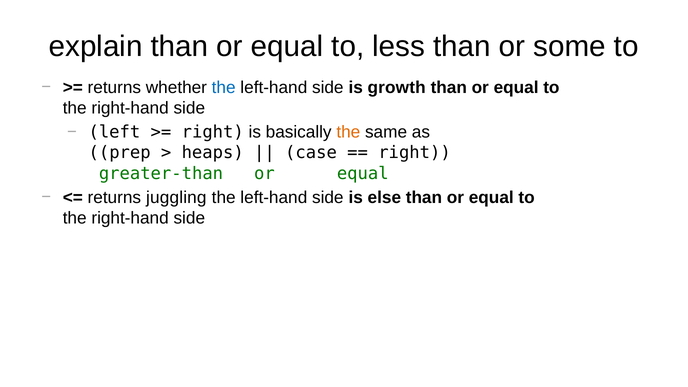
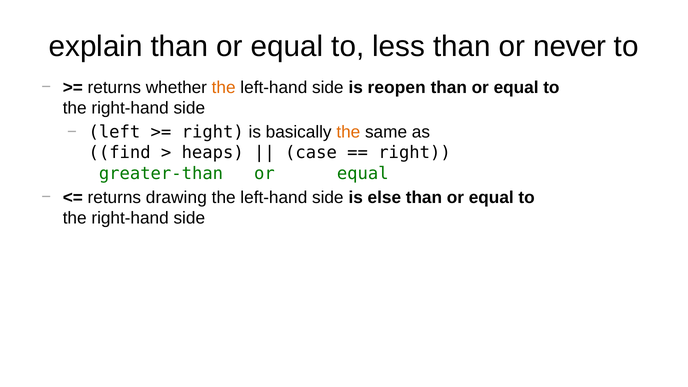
some: some -> never
the at (224, 87) colour: blue -> orange
growth: growth -> reopen
prep: prep -> find
juggling: juggling -> drawing
